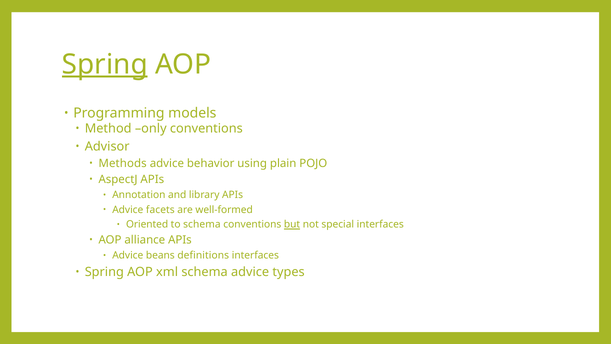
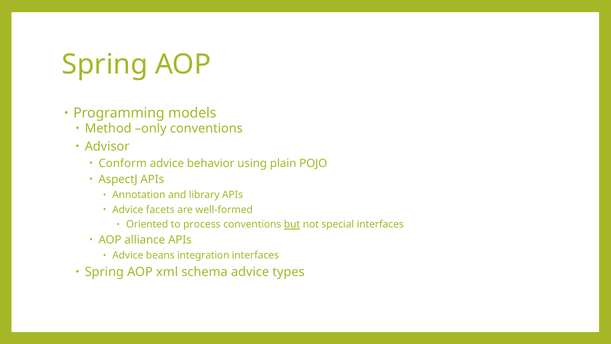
Spring at (105, 64) underline: present -> none
Methods: Methods -> Conform
to schema: schema -> process
definitions: definitions -> integration
